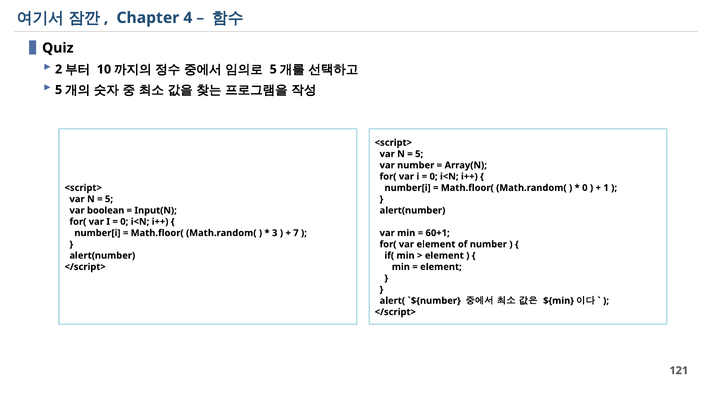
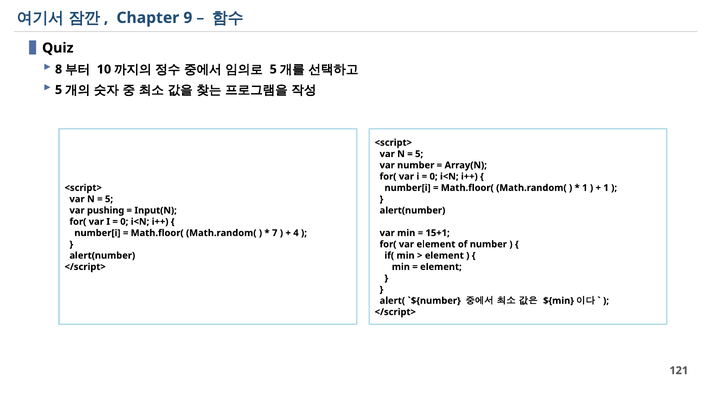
4: 4 -> 9
2: 2 -> 8
0 at (585, 188): 0 -> 1
boolean: boolean -> pushing
3: 3 -> 7
7: 7 -> 4
60+1: 60+1 -> 15+1
